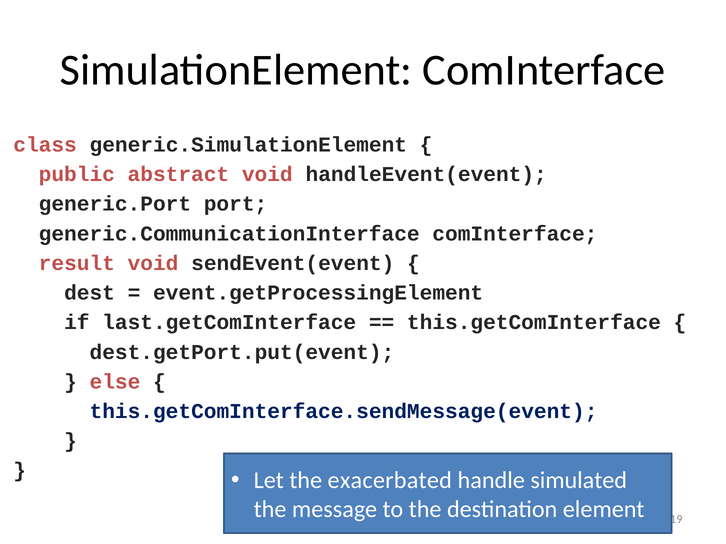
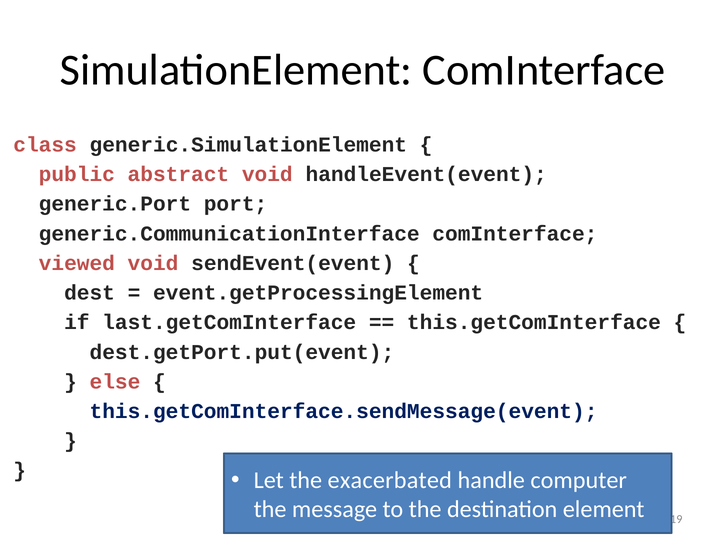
result: result -> viewed
simulated: simulated -> computer
